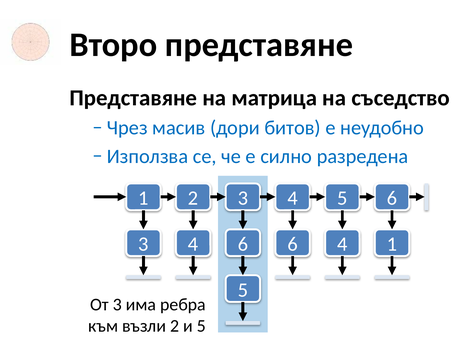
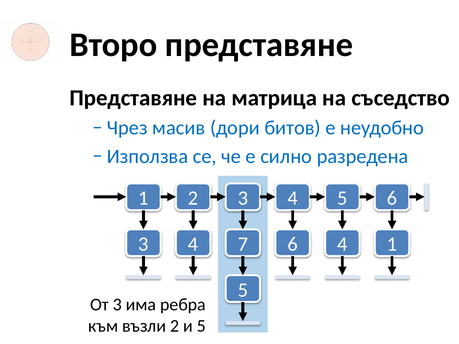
4 6: 6 -> 7
